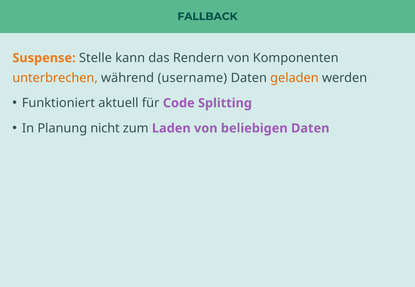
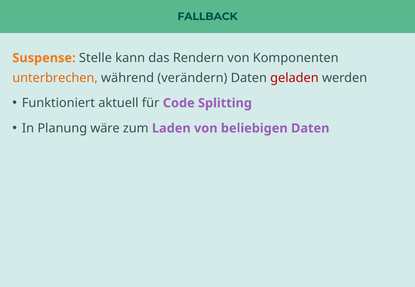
username: username -> verändern
geladen colour: orange -> red
nicht: nicht -> wäre
